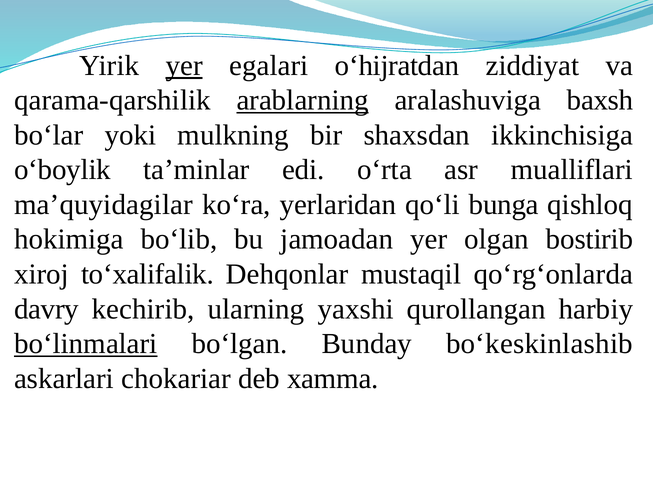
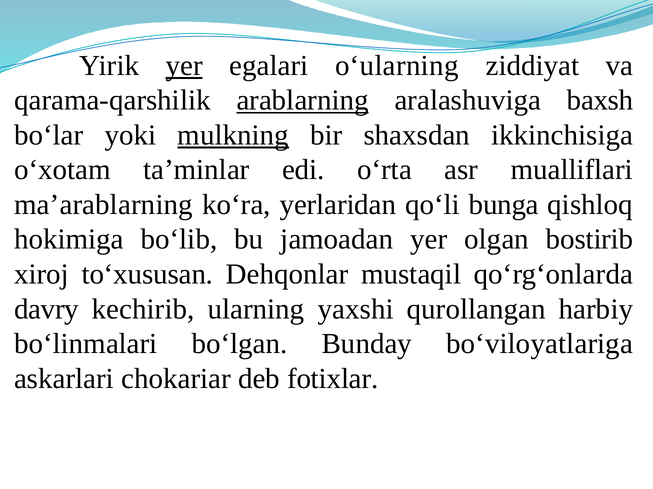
o‘hijratdan: o‘hijratdan -> o‘ularning
mulkning underline: none -> present
o‘boylik: o‘boylik -> o‘xotam
ma’quyidagilar: ma’quyidagilar -> ma’arablarning
to‘xalifalik: to‘xalifalik -> to‘xususan
bo‘linmalari underline: present -> none
bo‘keskinlashib: bo‘keskinlashib -> bo‘viloyatlariga
xamma: xamma -> fotixlar
